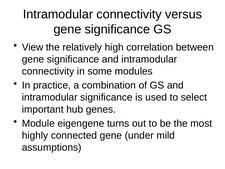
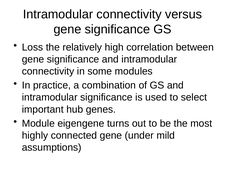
View: View -> Loss
